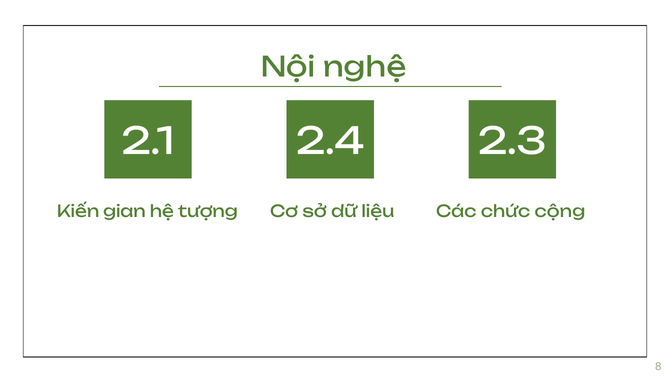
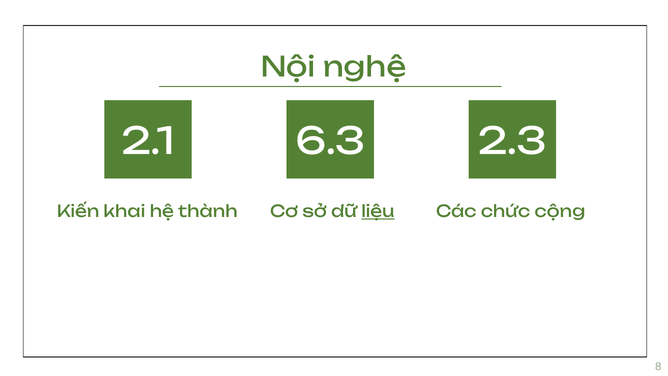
2.4: 2.4 -> 6.3
gian: gian -> khai
tượng: tượng -> thành
liệu underline: none -> present
